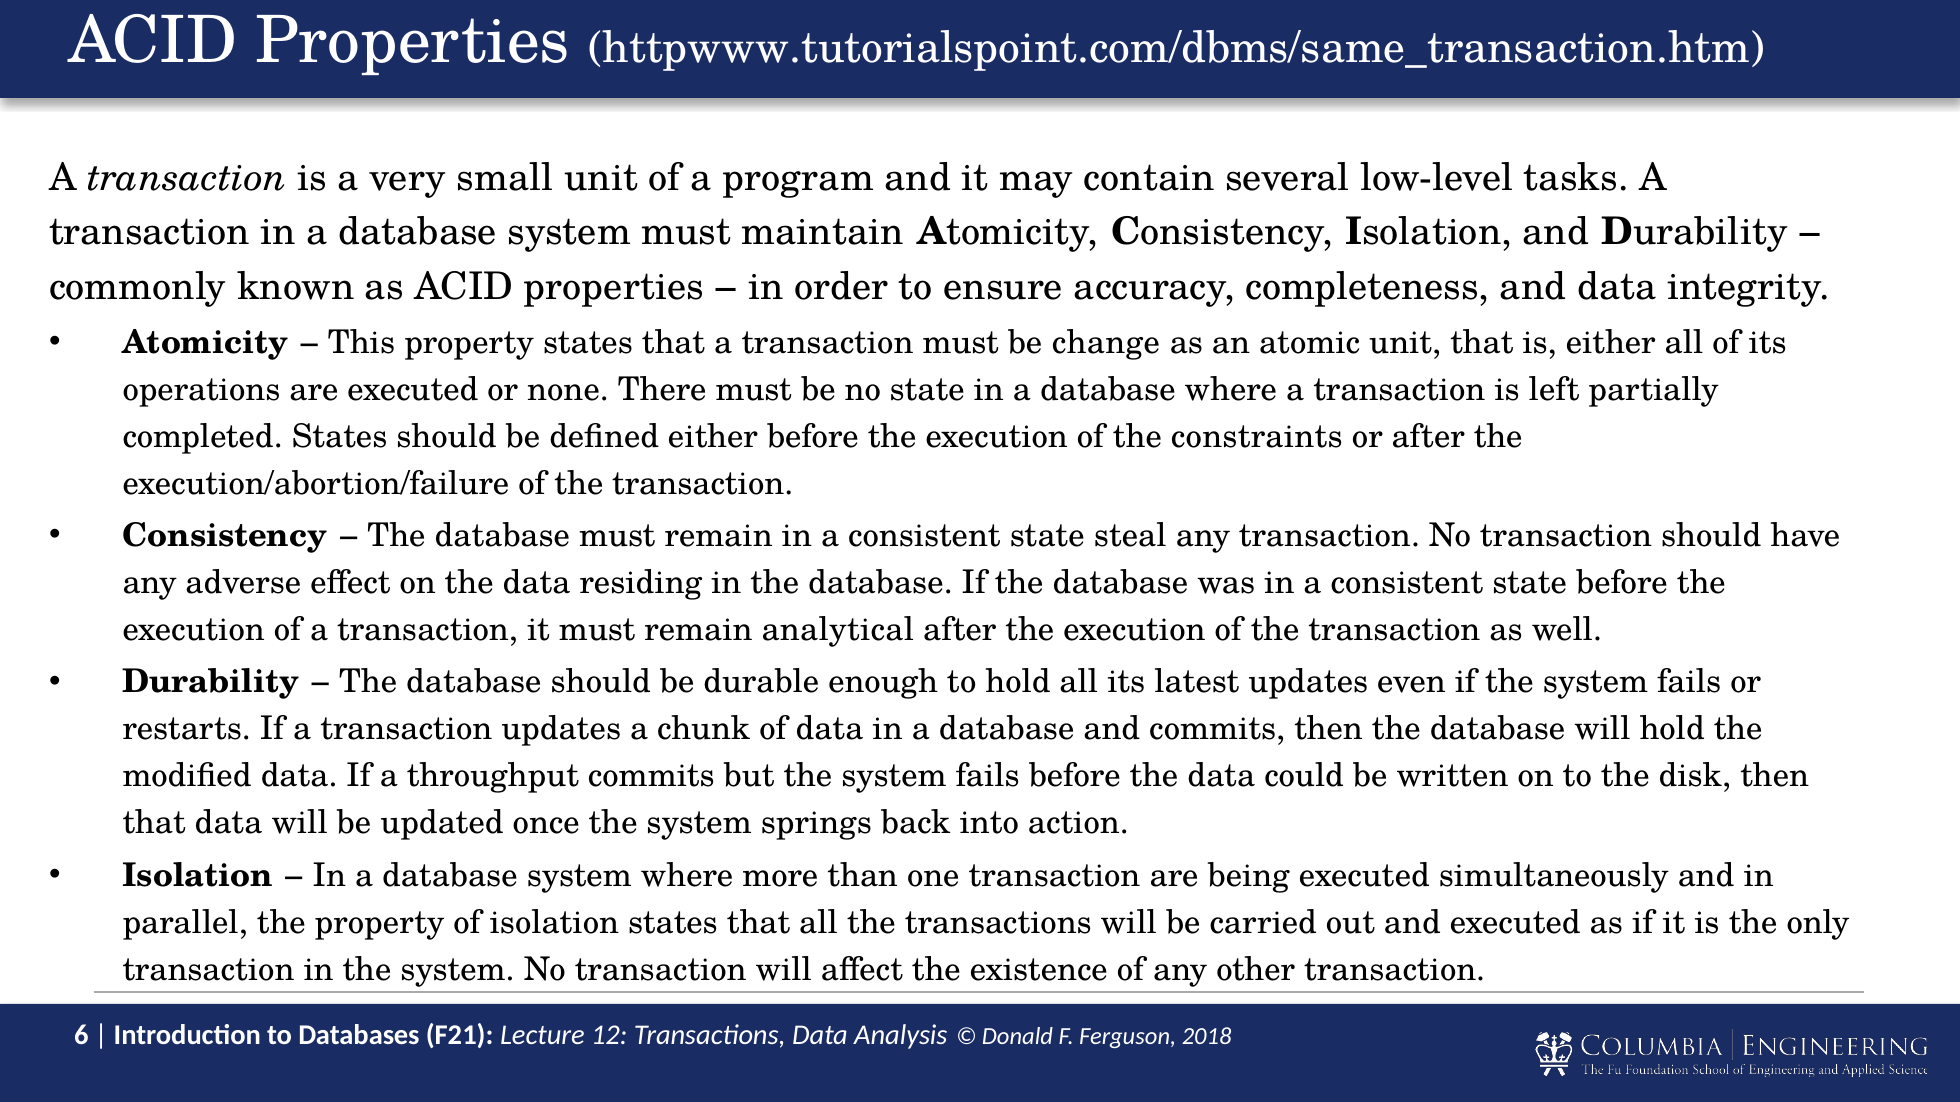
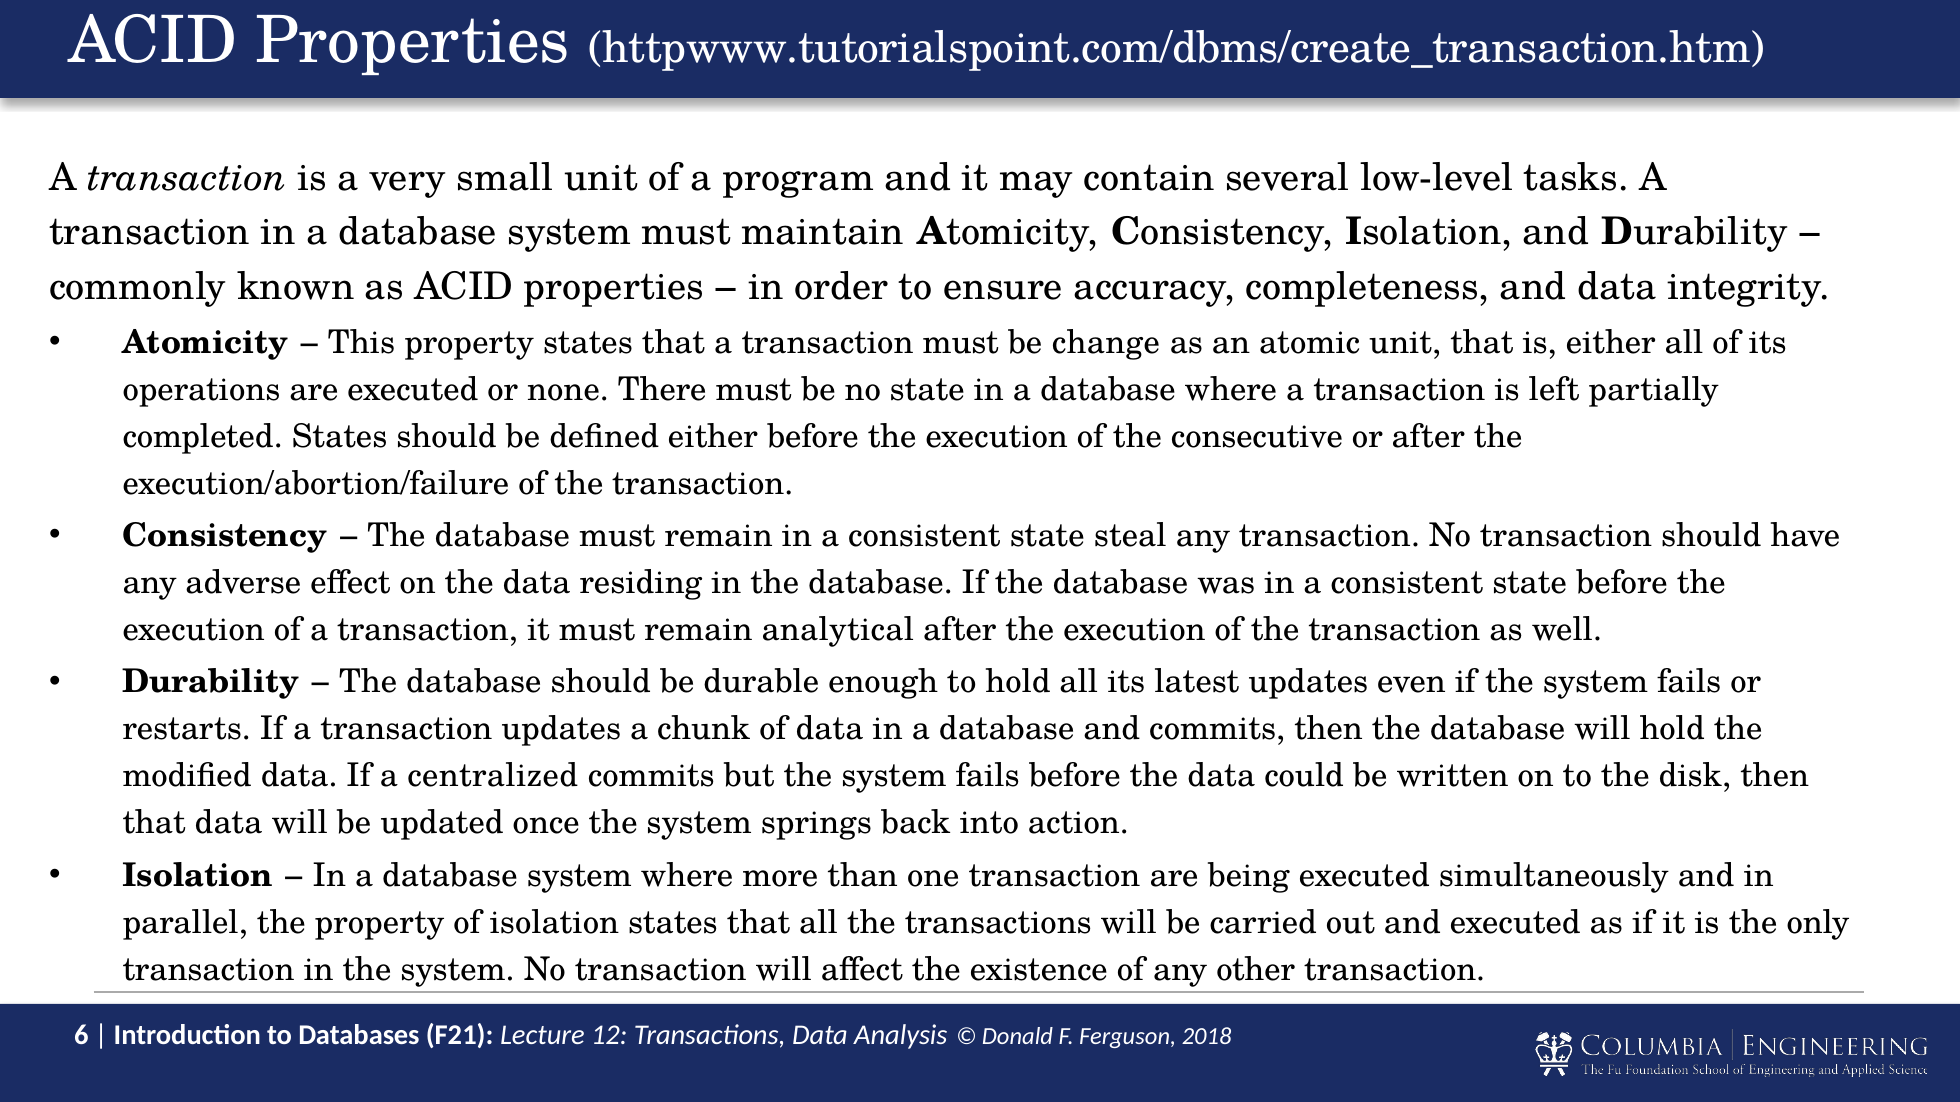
httpwww.tutorialspoint.com/dbms/same_transaction.htm: httpwww.tutorialspoint.com/dbms/same_transaction.htm -> httpwww.tutorialspoint.com/dbms/create_transaction.htm
constraints: constraints -> consecutive
throughput: throughput -> centralized
